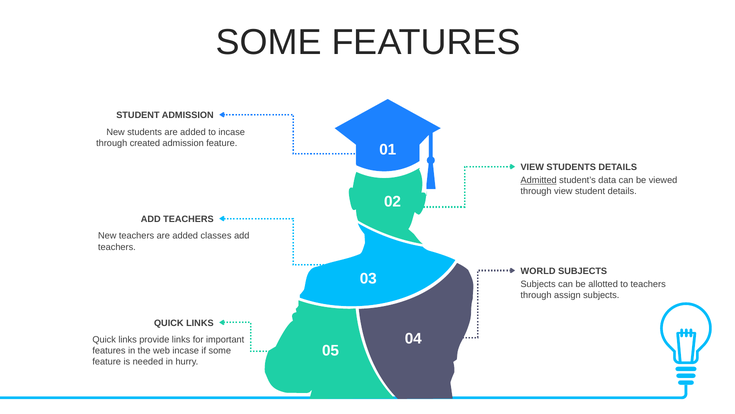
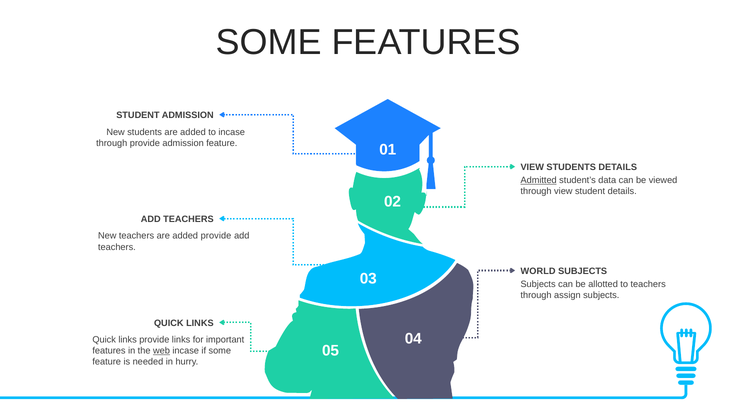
through created: created -> provide
added classes: classes -> provide
web underline: none -> present
